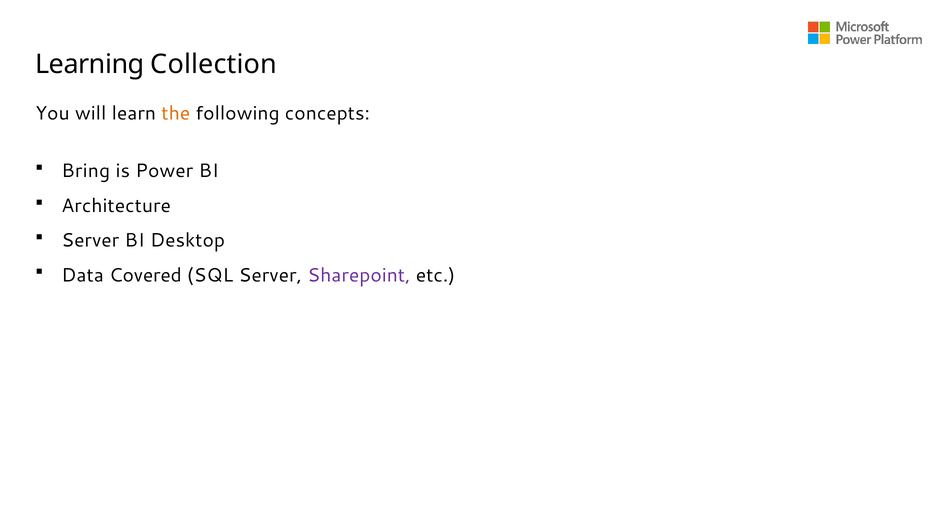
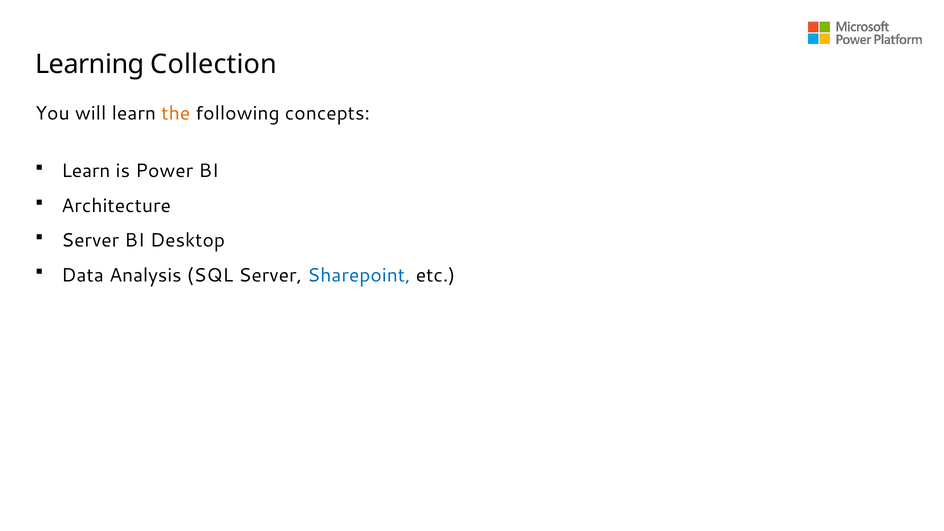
Bring at (86, 171): Bring -> Learn
Covered: Covered -> Analysis
Sharepoint colour: purple -> blue
